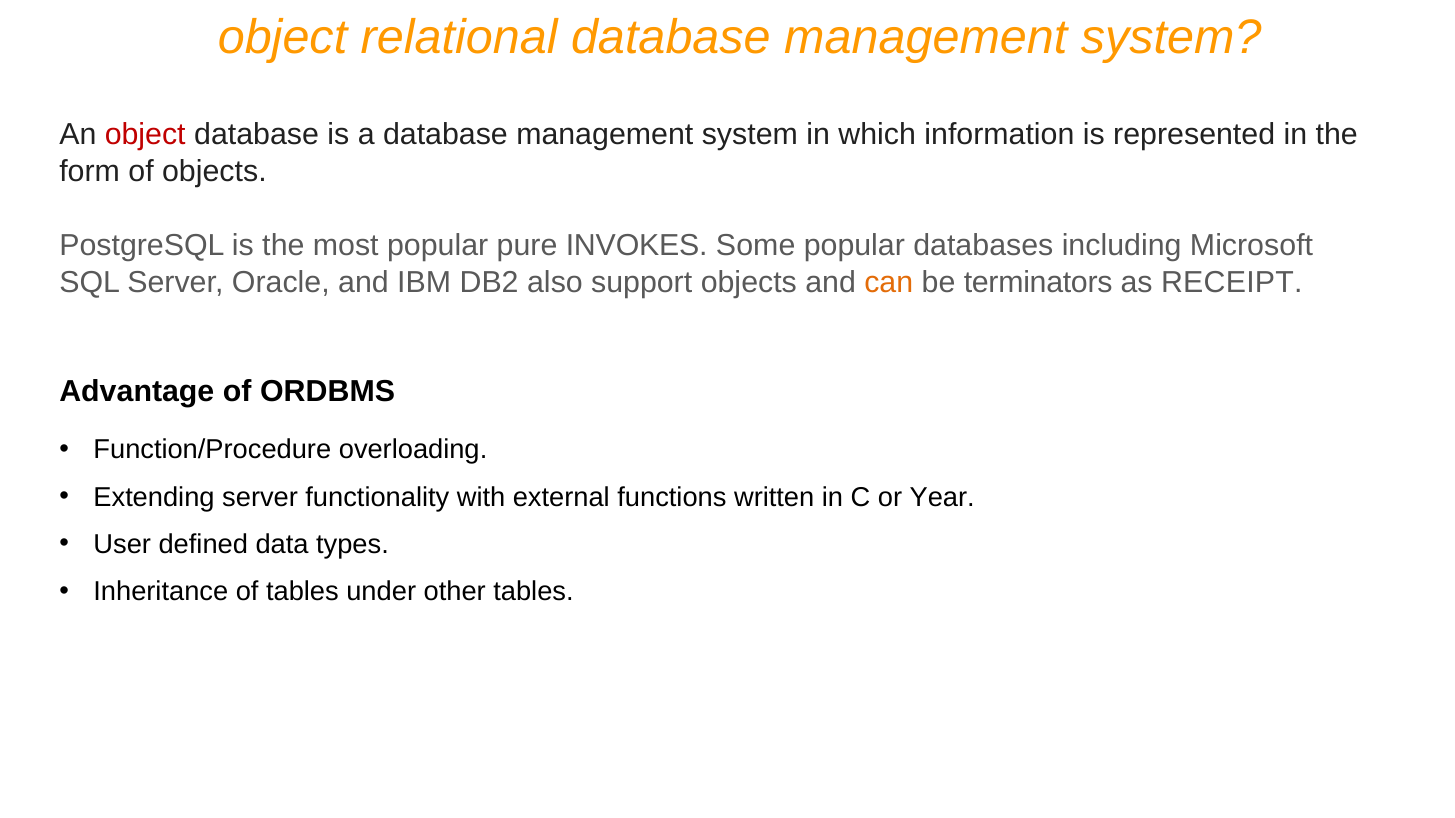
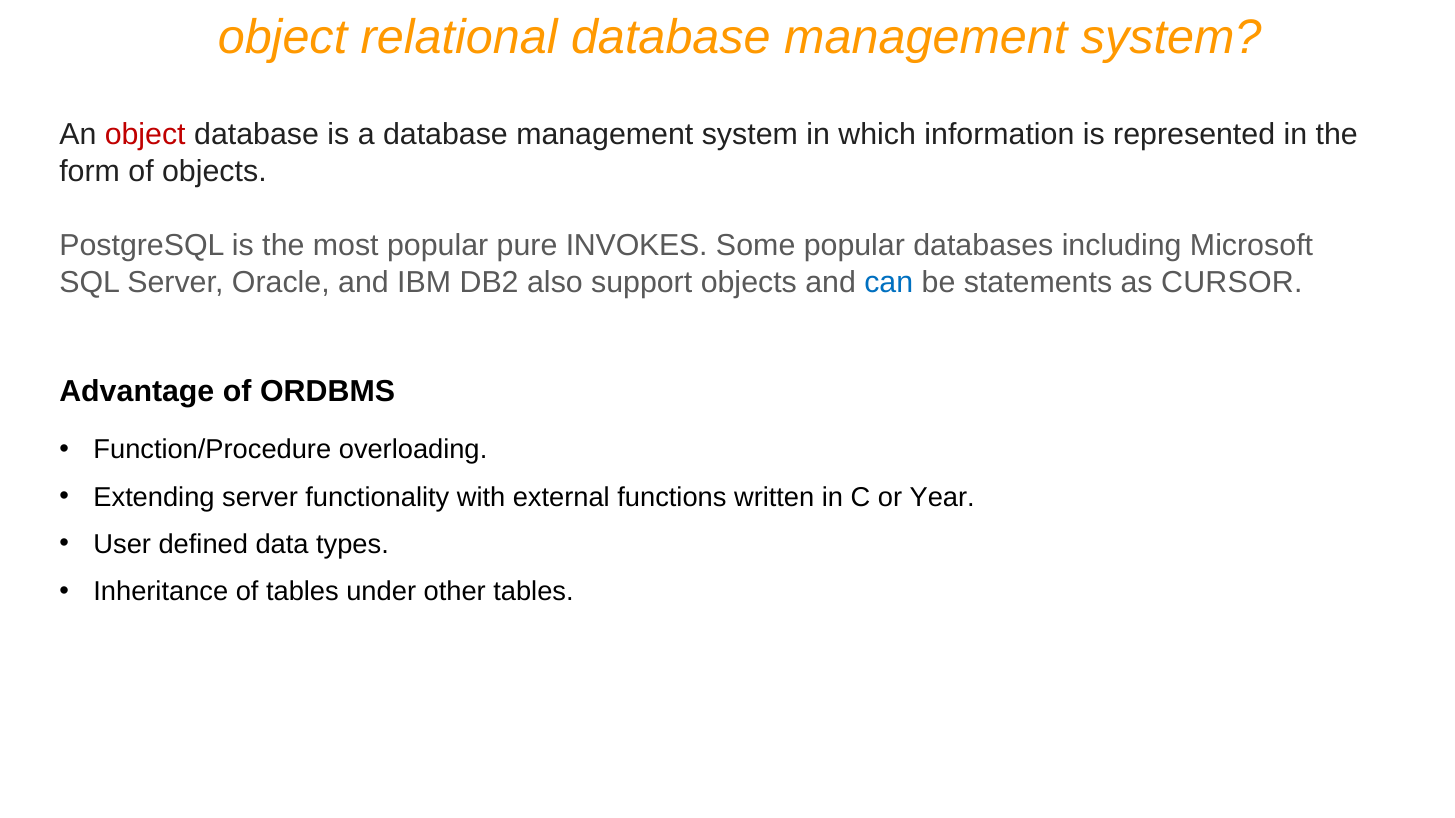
can colour: orange -> blue
terminators: terminators -> statements
RECEIPT: RECEIPT -> CURSOR
